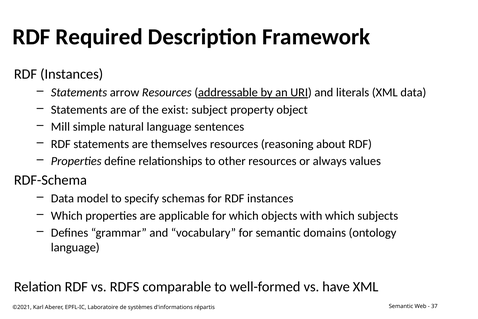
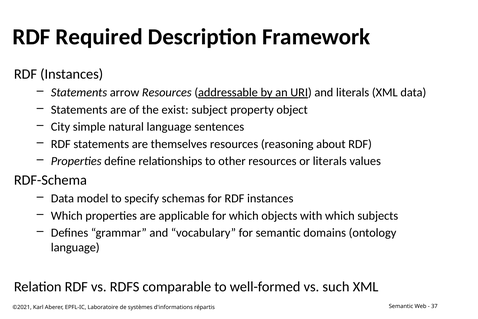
Mill: Mill -> City
or always: always -> literals
have: have -> such
